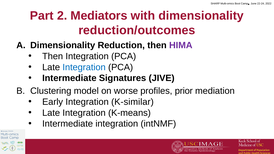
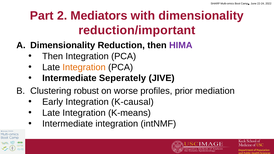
reduction/outcomes: reduction/outcomes -> reduction/important
Integration at (84, 67) colour: blue -> orange
Signatures: Signatures -> Seperately
model: model -> robust
K-similar: K-similar -> K-causal
